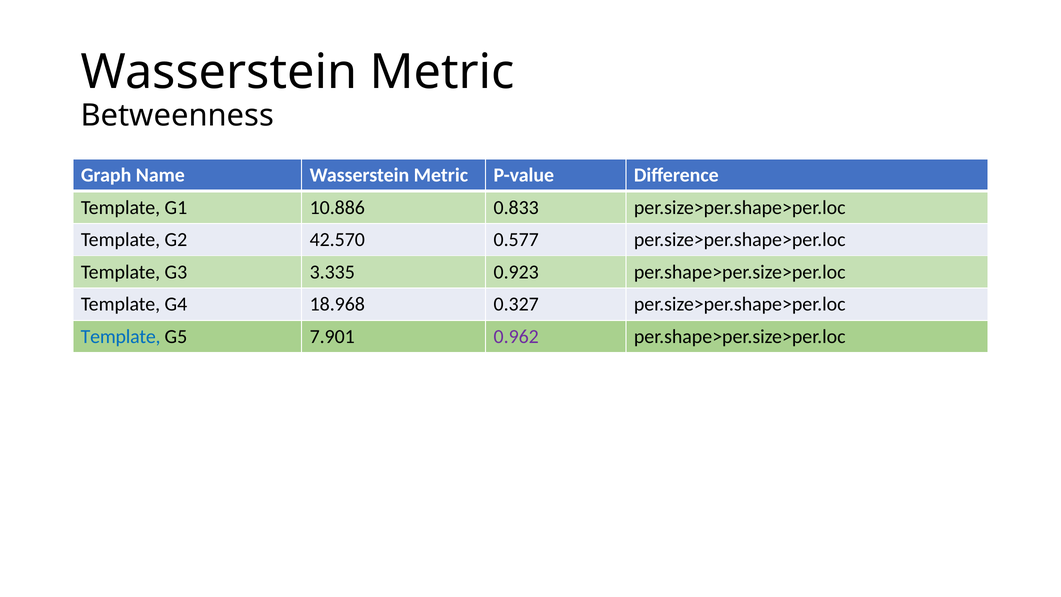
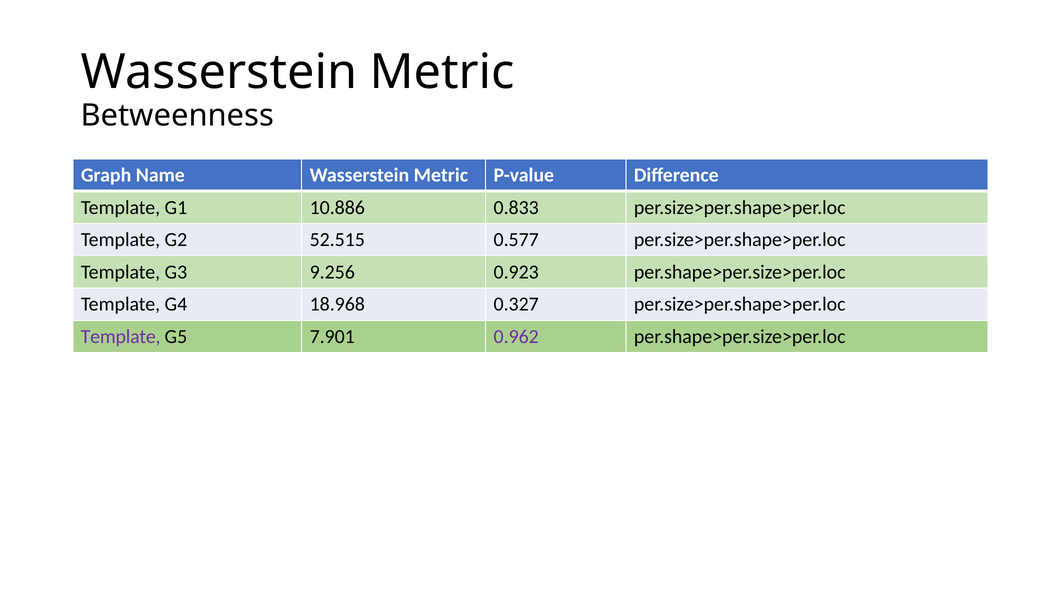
42.570: 42.570 -> 52.515
3.335: 3.335 -> 9.256
Template at (121, 337) colour: blue -> purple
